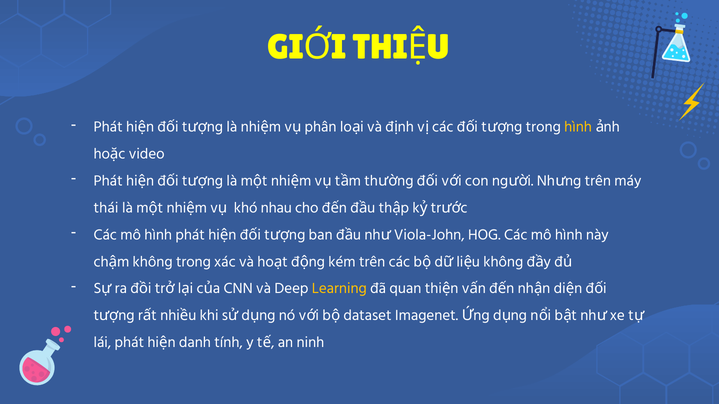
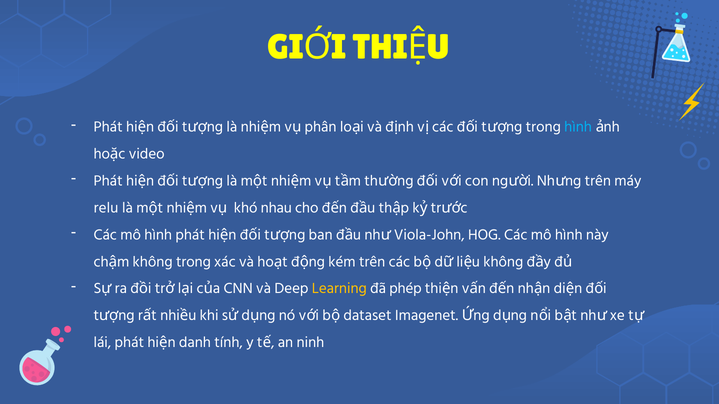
hình at (578, 127) colour: yellow -> light blue
thái: thái -> relu
quan: quan -> phép
